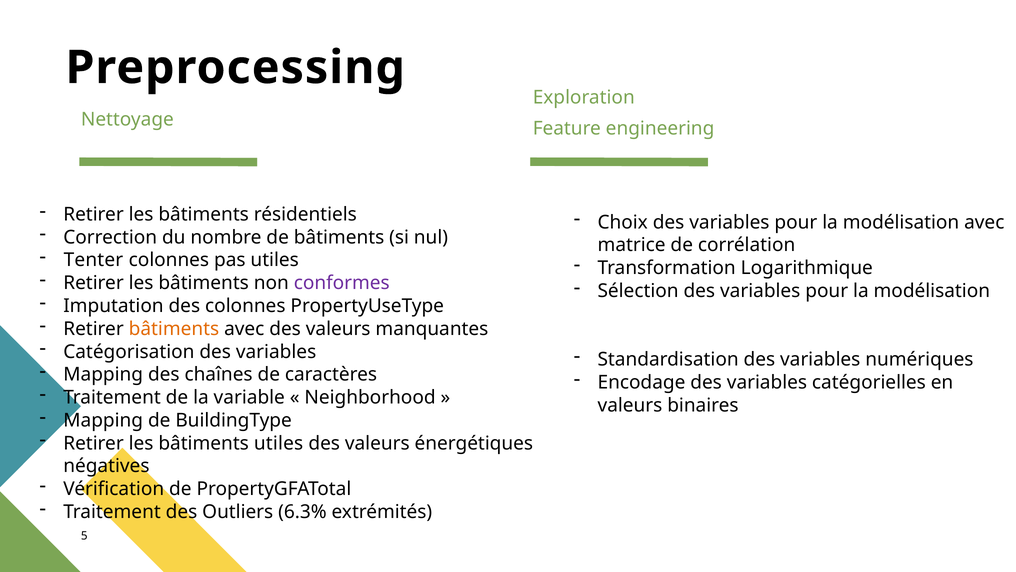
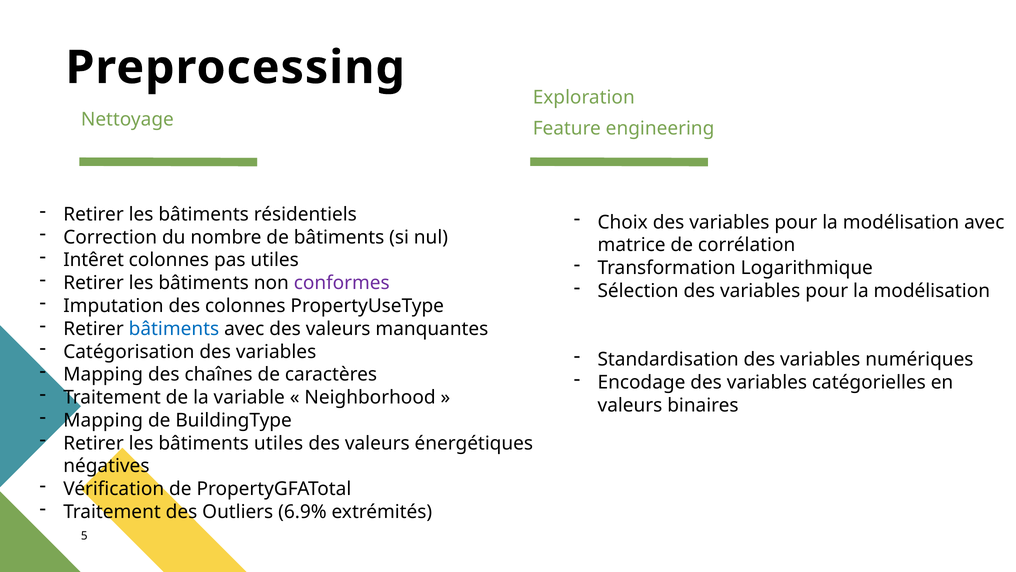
Tenter: Tenter -> Intêret
bâtiments at (174, 329) colour: orange -> blue
6.3%: 6.3% -> 6.9%
